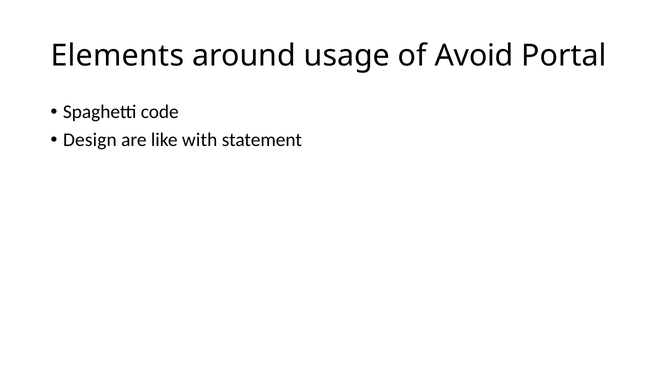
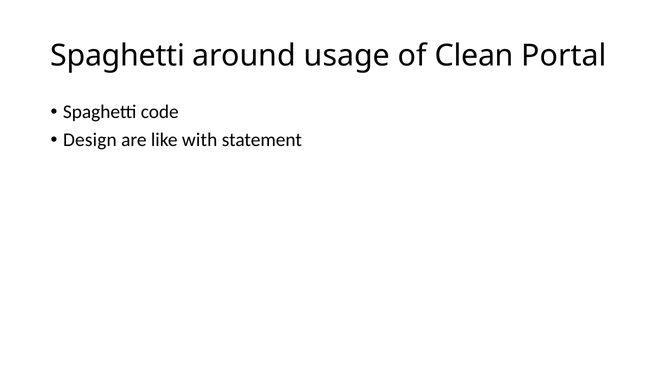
Elements at (117, 56): Elements -> Spaghetti
Avoid: Avoid -> Clean
